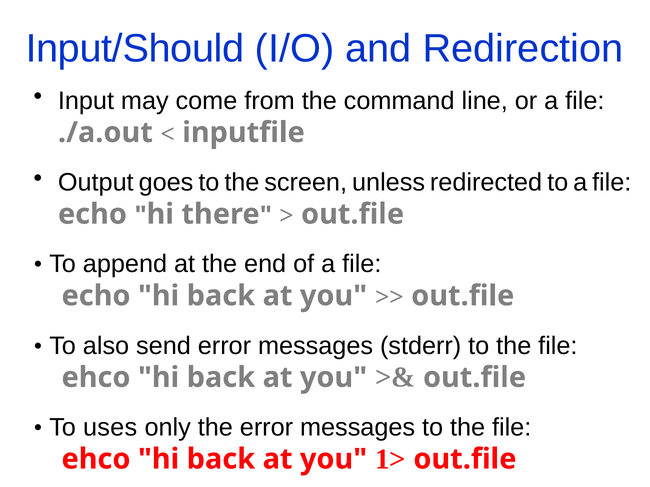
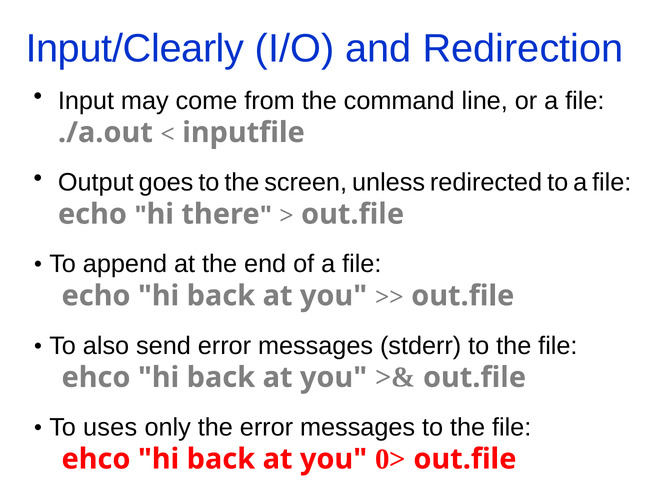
Input/Should: Input/Should -> Input/Clearly
1>: 1> -> 0>
